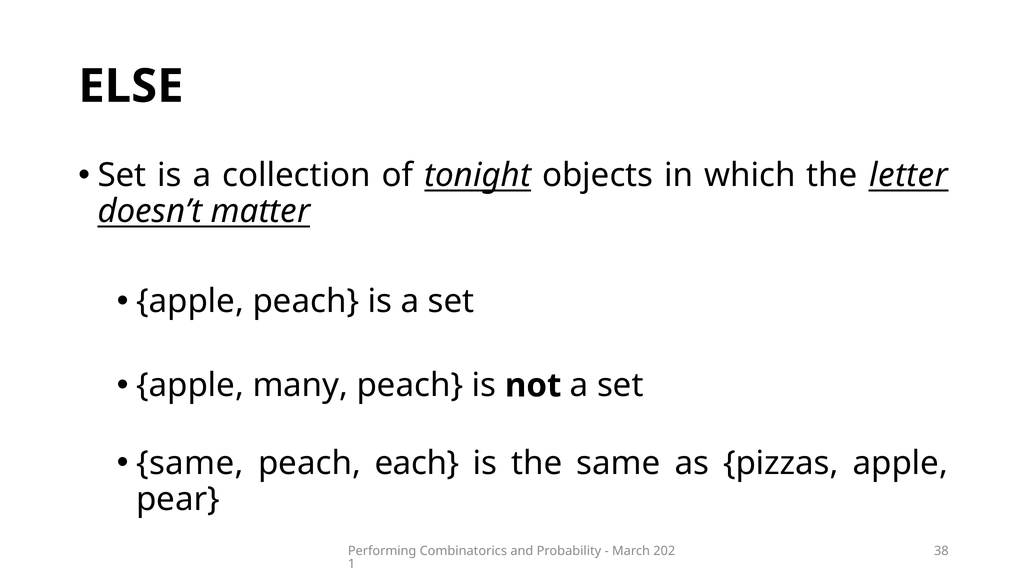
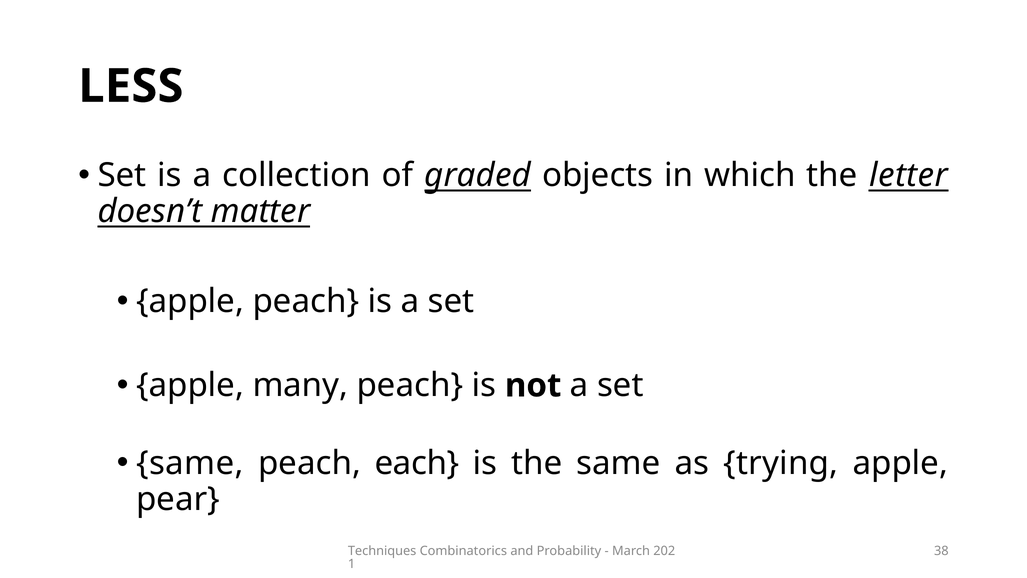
ELSE: ELSE -> LESS
tonight: tonight -> graded
pizzas: pizzas -> trying
Performing: Performing -> Techniques
